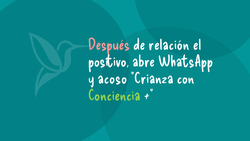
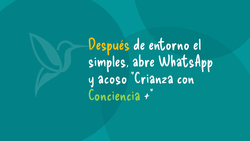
Después colour: pink -> yellow
relación: relación -> entorno
positivo: positivo -> simples
